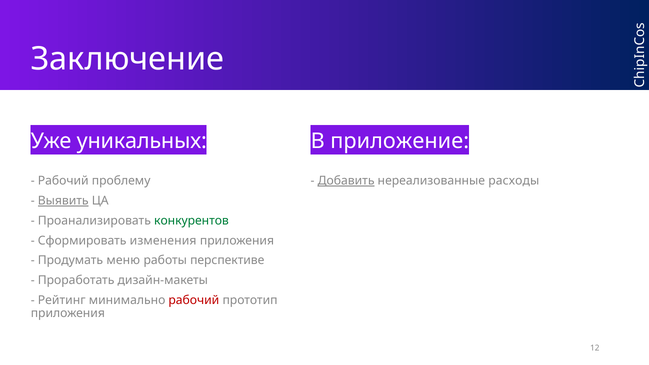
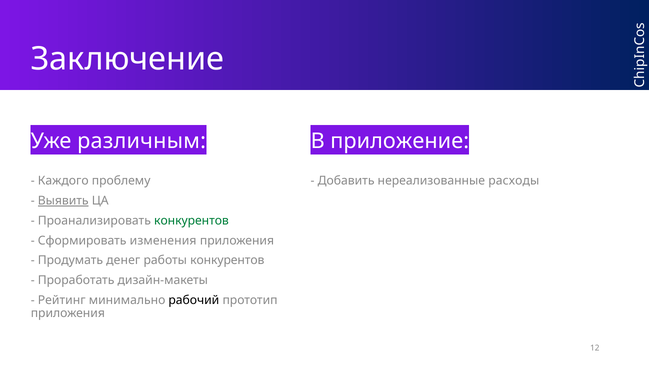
уникальных: уникальных -> различным
Рабочий at (63, 181): Рабочий -> Каждого
Добавить underline: present -> none
меню: меню -> денег
работы перспективе: перспективе -> конкурентов
рабочий at (194, 300) colour: red -> black
